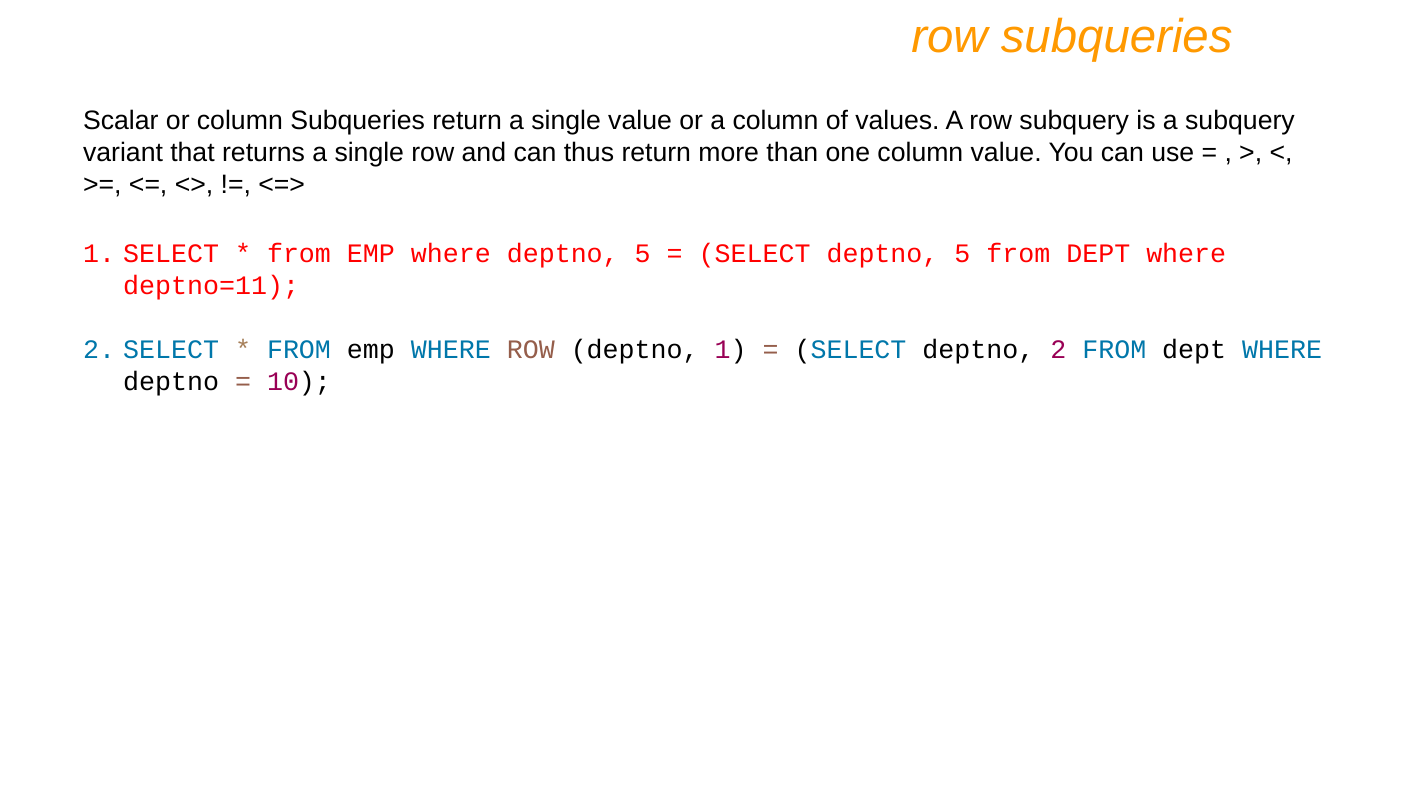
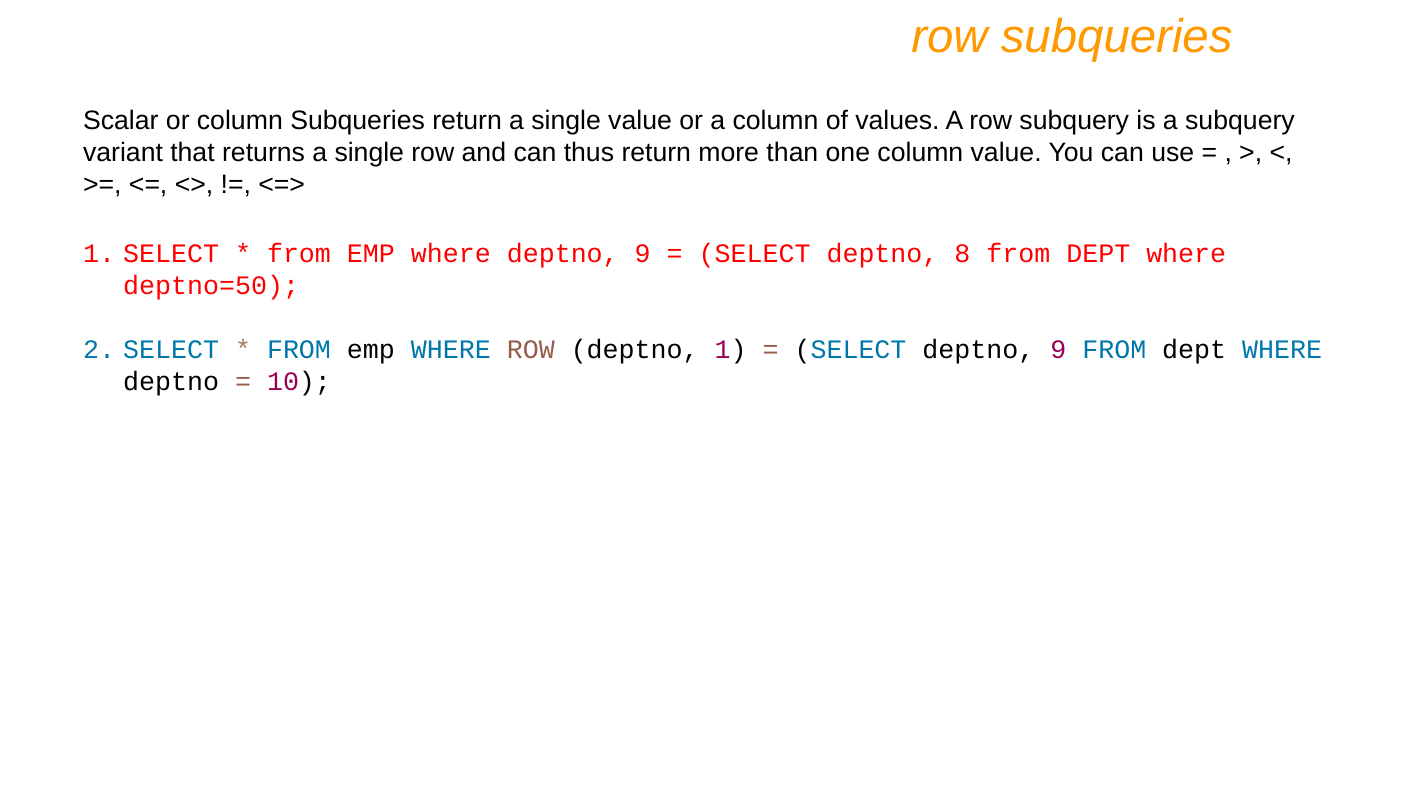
where deptno 5: 5 -> 9
SELECT deptno 5: 5 -> 8
deptno=11: deptno=11 -> deptno=50
SELECT deptno 2: 2 -> 9
